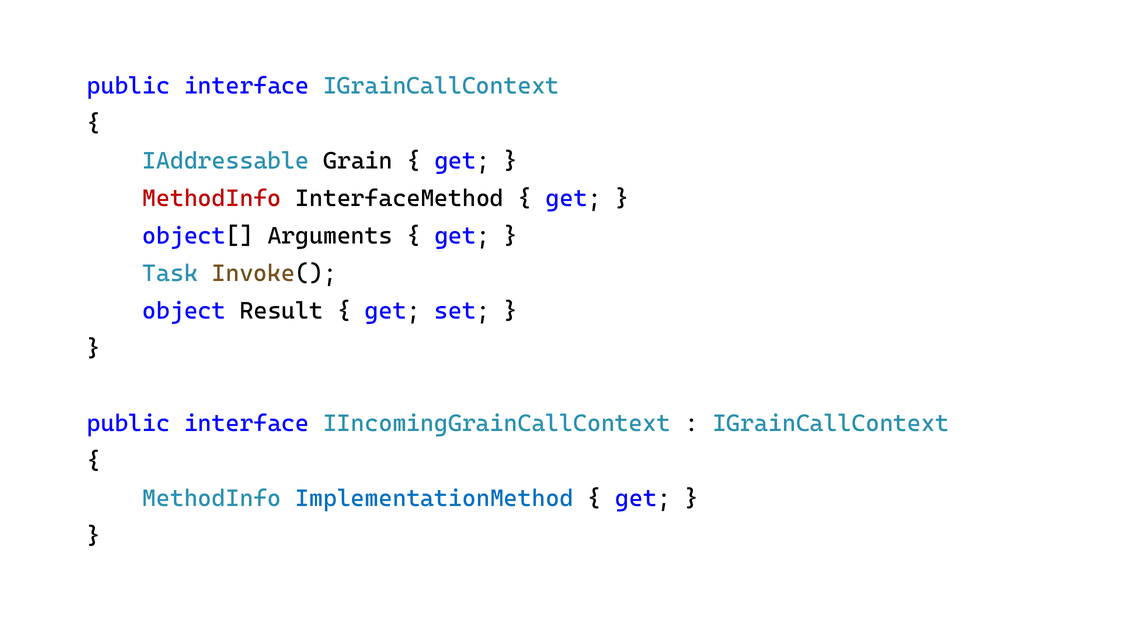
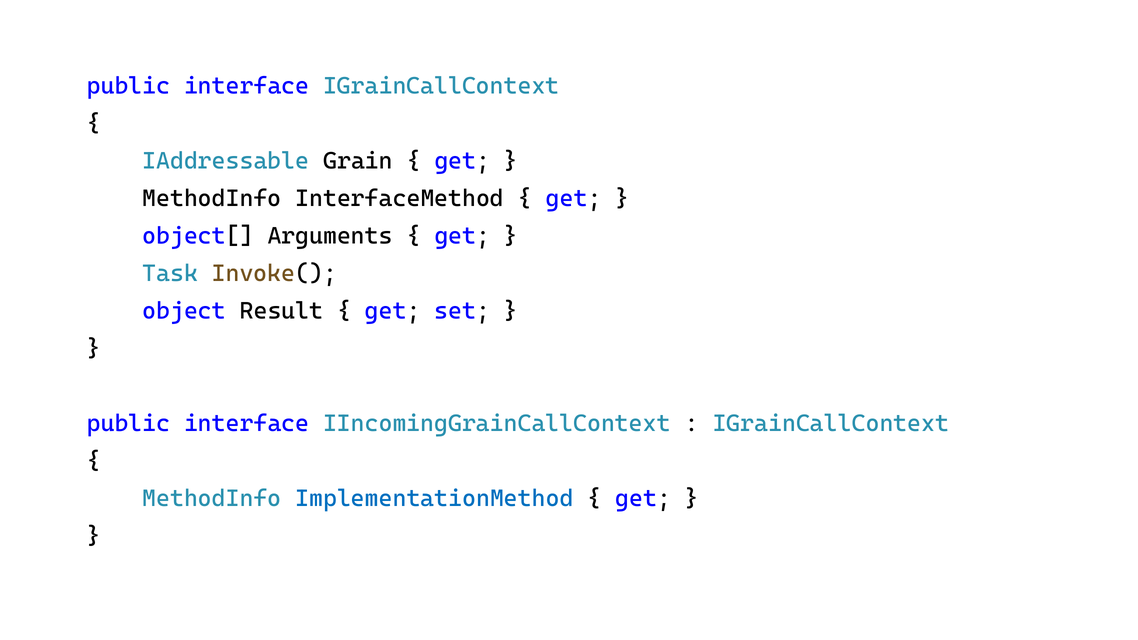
MethodInfo at (212, 198) colour: red -> black
